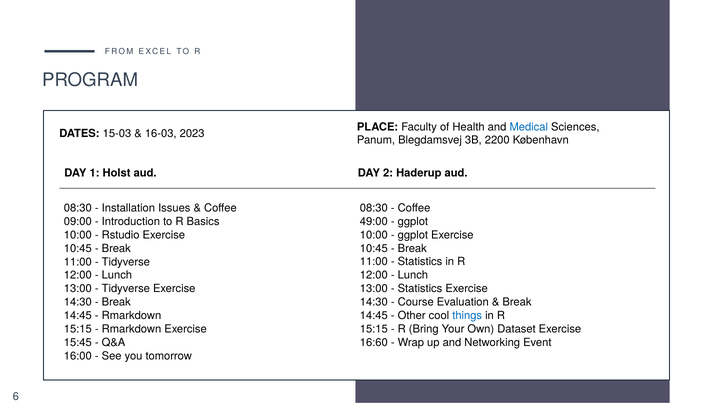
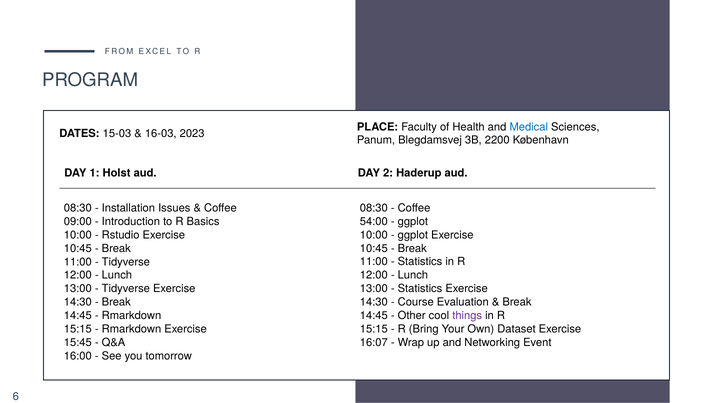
49:00: 49:00 -> 54:00
things colour: blue -> purple
16:60: 16:60 -> 16:07
